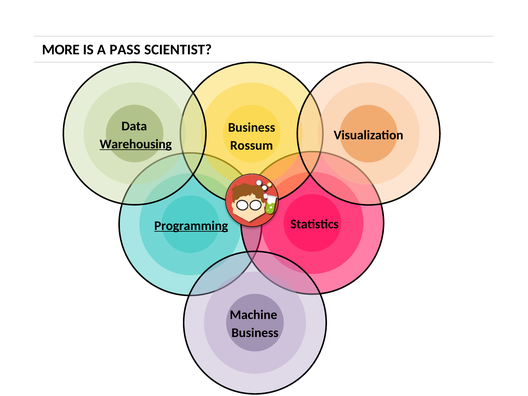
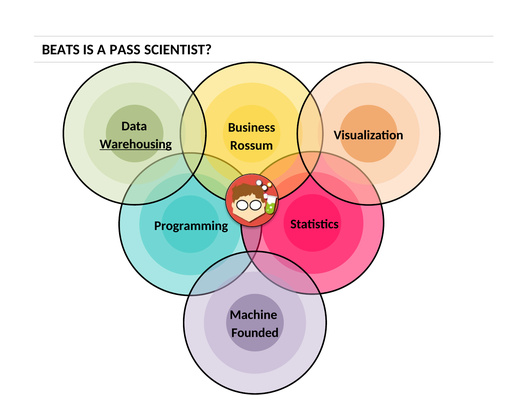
MORE: MORE -> BEATS
Programming underline: present -> none
Business at (255, 333): Business -> Founded
